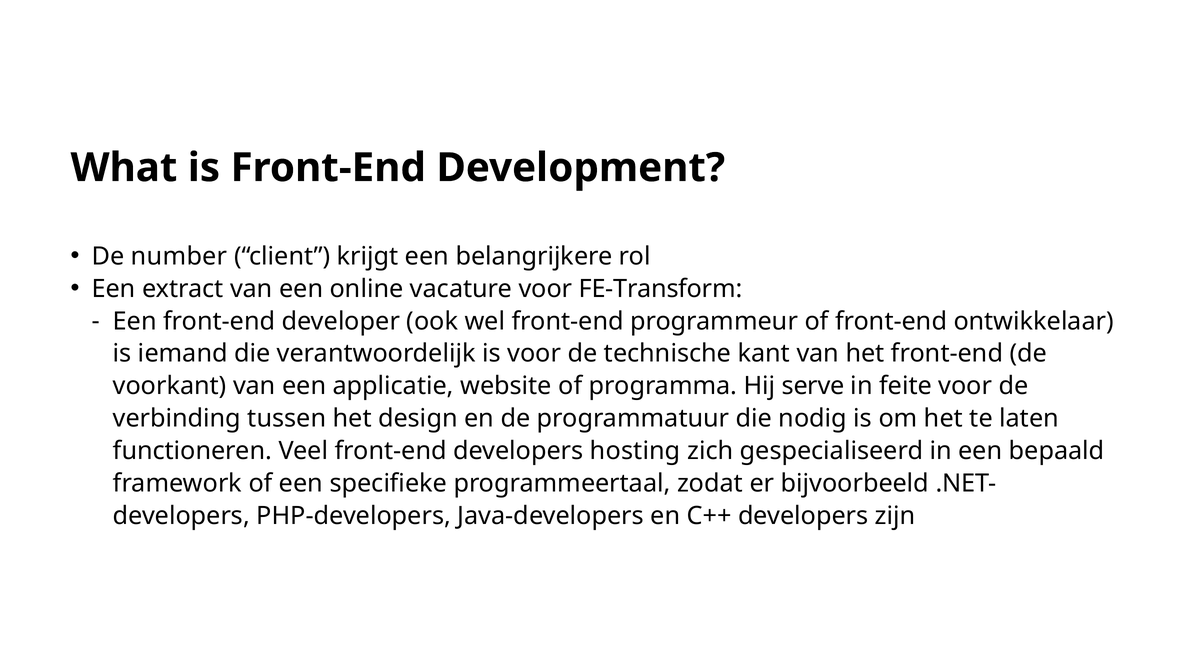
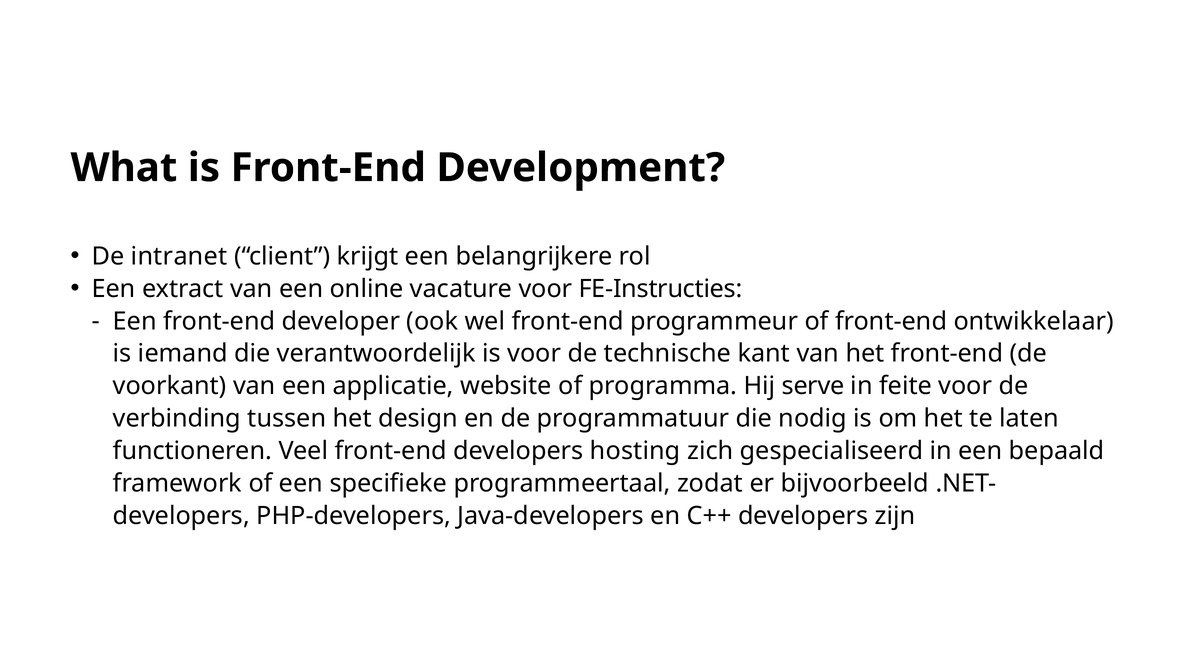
number: number -> intranet
FE-Transform: FE-Transform -> FE-Instructies
